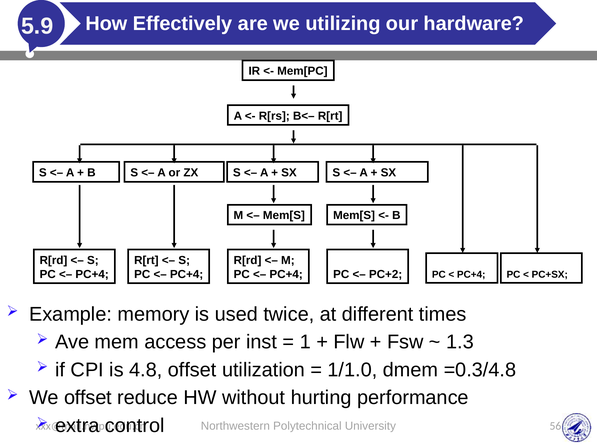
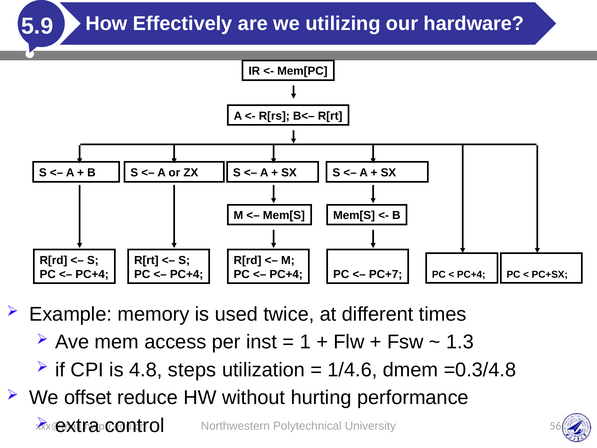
PC+2: PC+2 -> PC+7
4.8 offset: offset -> steps
1/1.0: 1/1.0 -> 1/4.6
